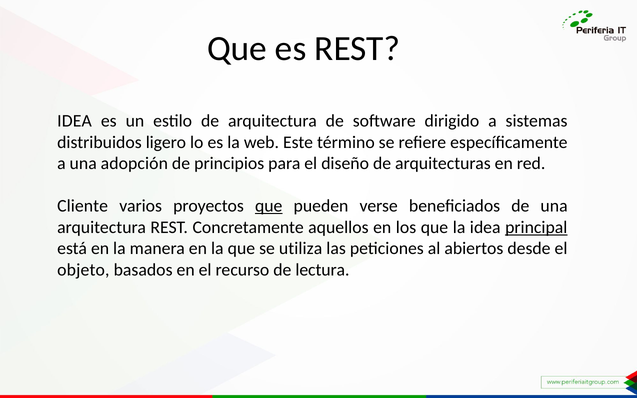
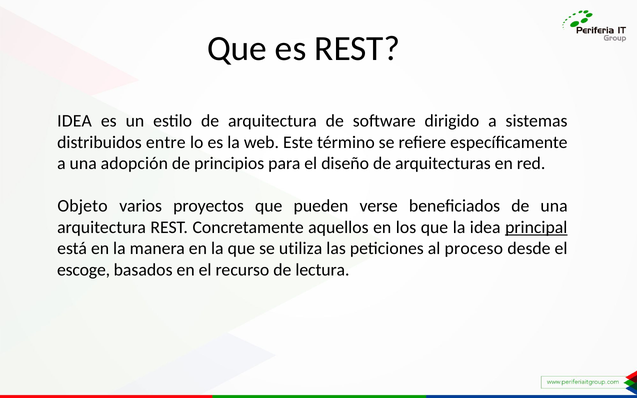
ligero: ligero -> entre
Cliente: Cliente -> Objeto
que at (269, 206) underline: present -> none
abiertos: abiertos -> proceso
objeto: objeto -> escoge
